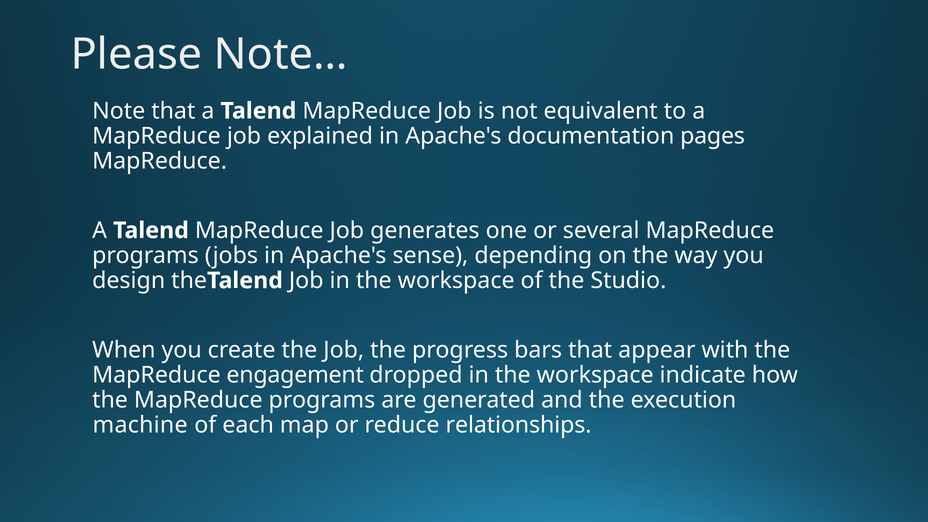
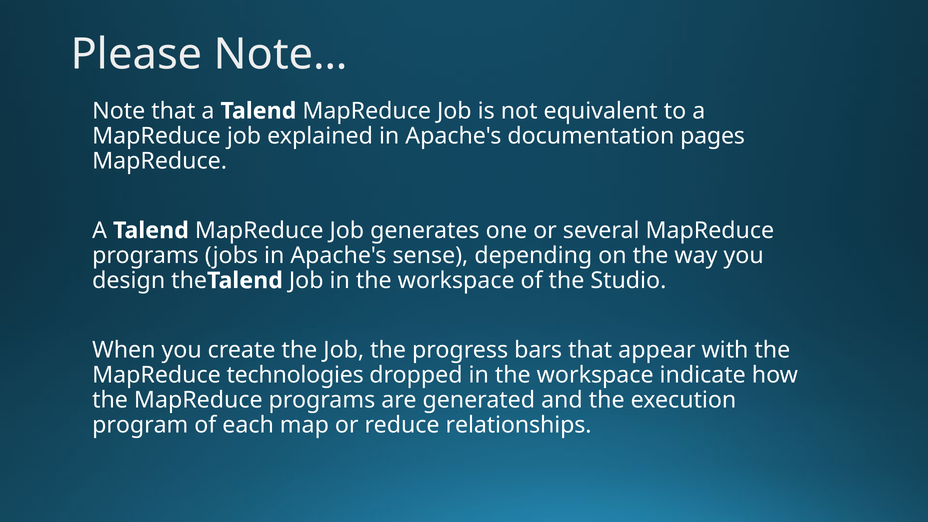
engagement: engagement -> technologies
machine: machine -> program
